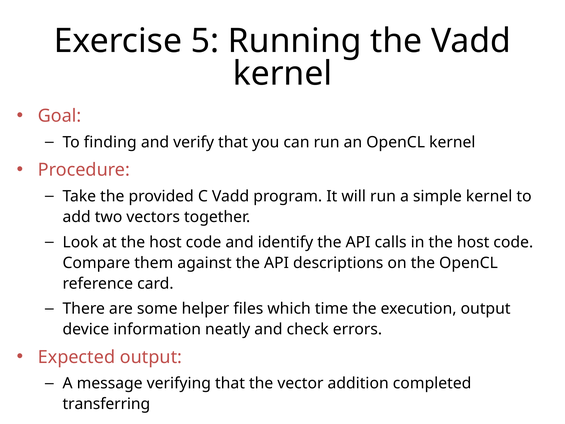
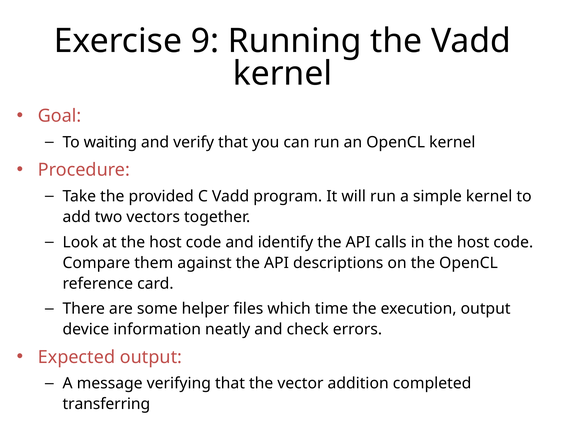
5: 5 -> 9
finding: finding -> waiting
